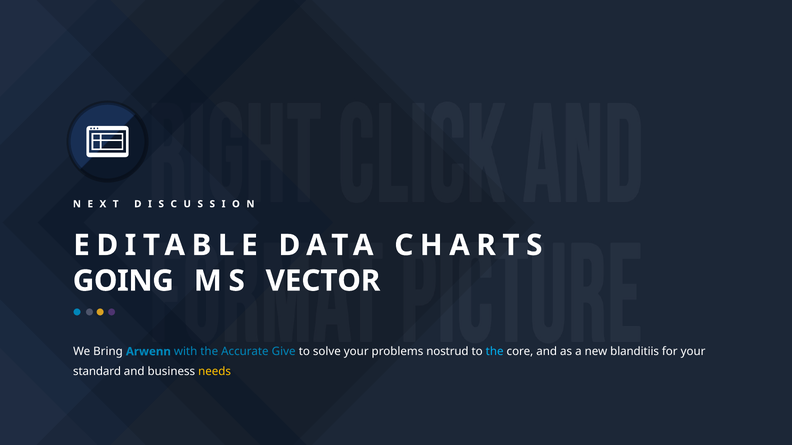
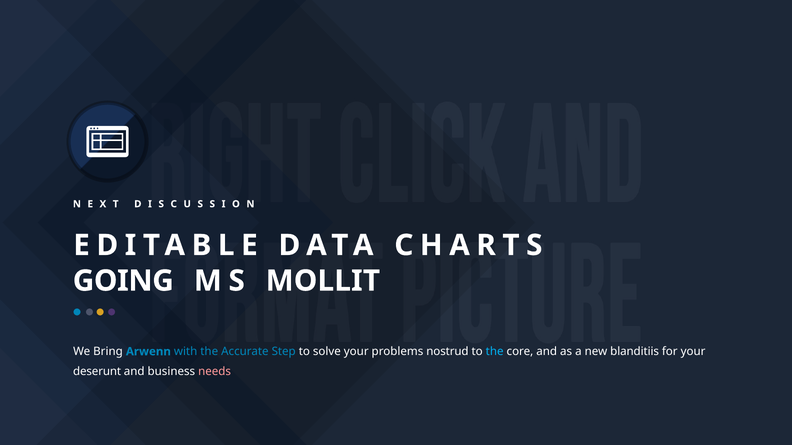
VECTOR: VECTOR -> MOLLIT
Give: Give -> Step
standard: standard -> deserunt
needs colour: yellow -> pink
